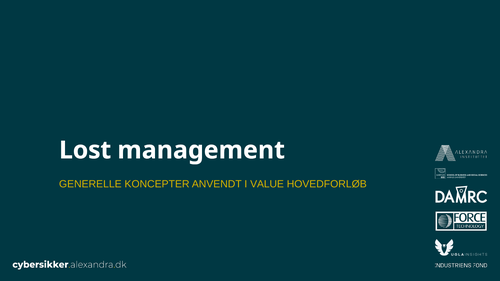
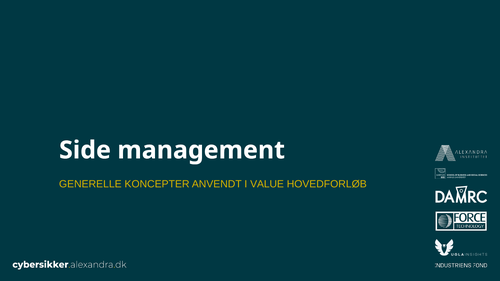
Lost: Lost -> Side
